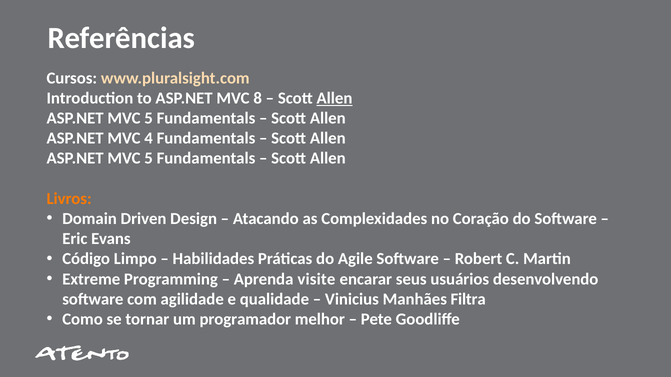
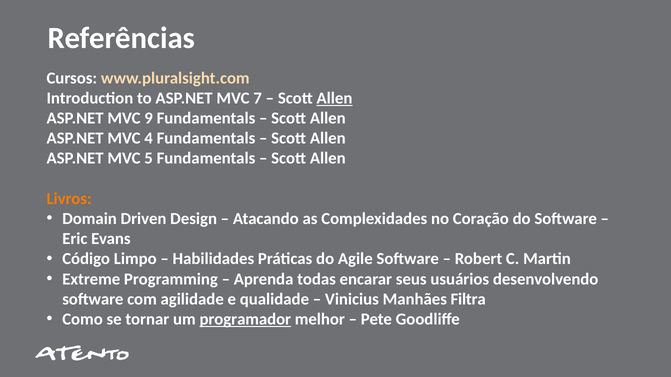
8: 8 -> 7
5 at (149, 118): 5 -> 9
visite: visite -> todas
programador underline: none -> present
